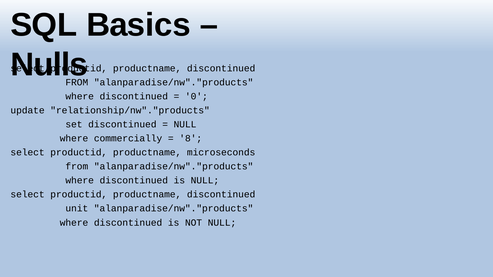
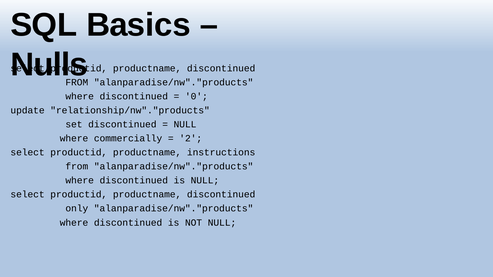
8: 8 -> 2
microseconds: microseconds -> instructions
unit: unit -> only
